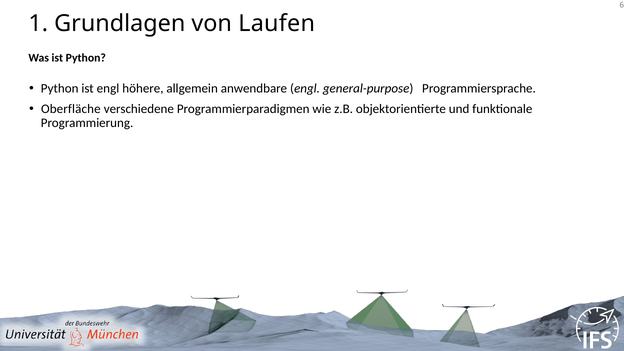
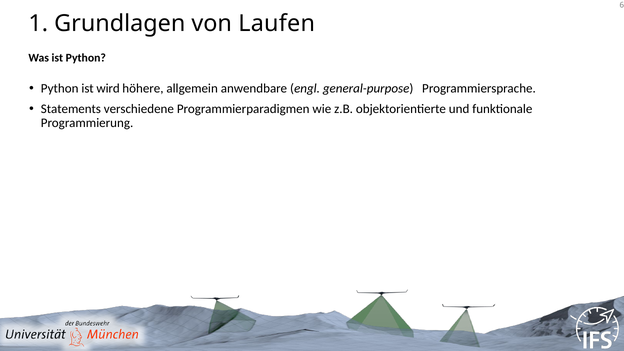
ist engl: engl -> wird
Oberfläche: Oberfläche -> Statements
